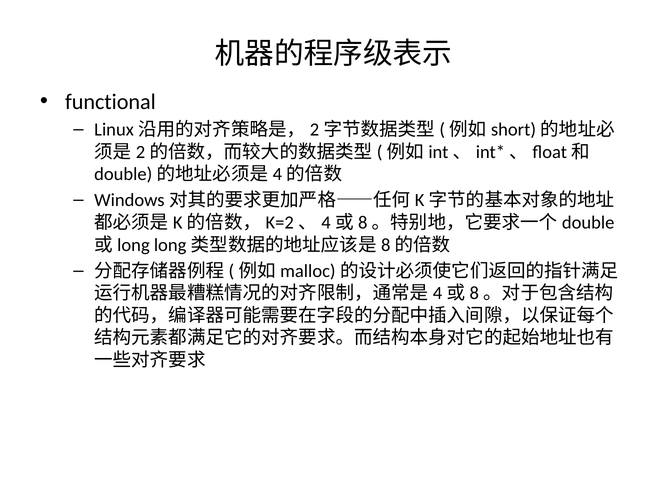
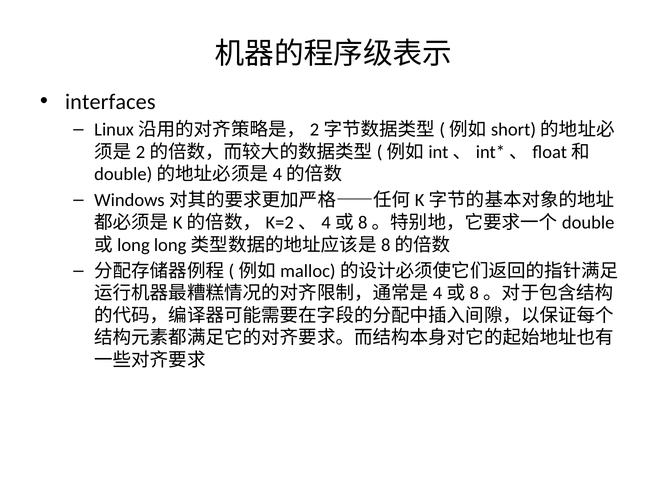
functional: functional -> interfaces
